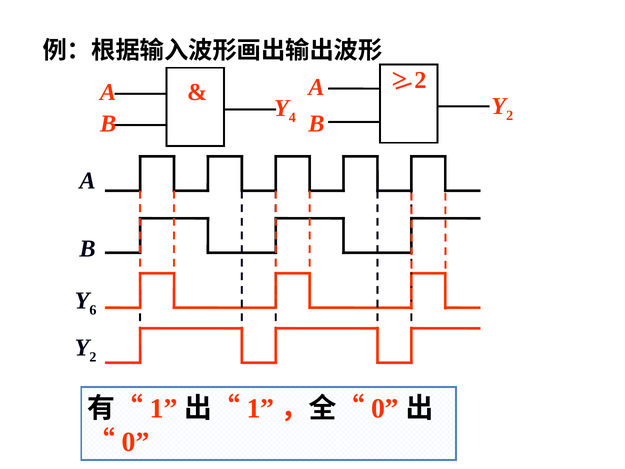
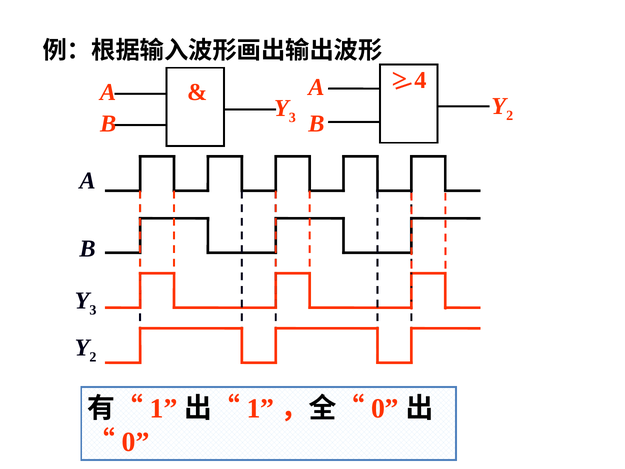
2 at (420, 80): 2 -> 4
4 at (292, 117): 4 -> 3
6 at (93, 310): 6 -> 3
